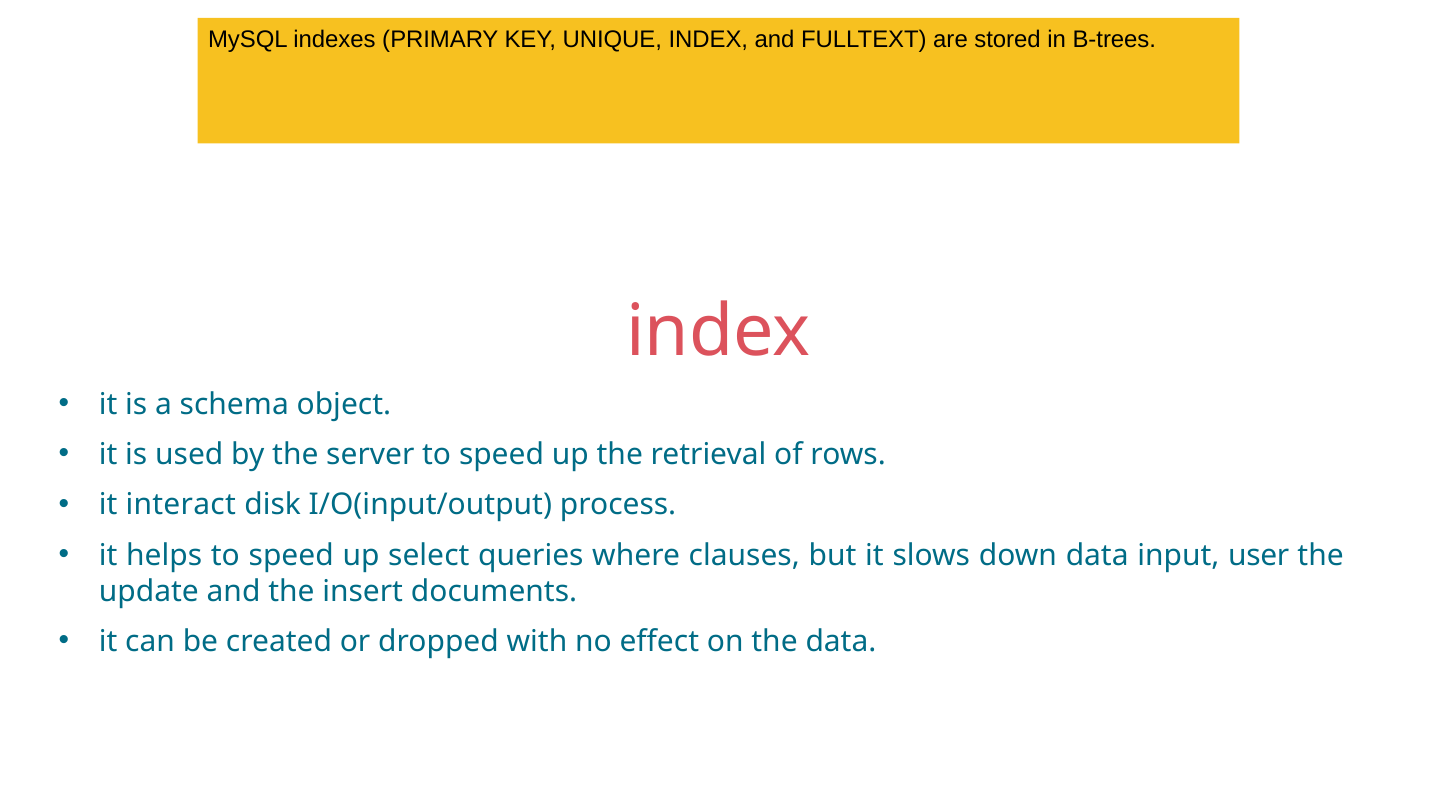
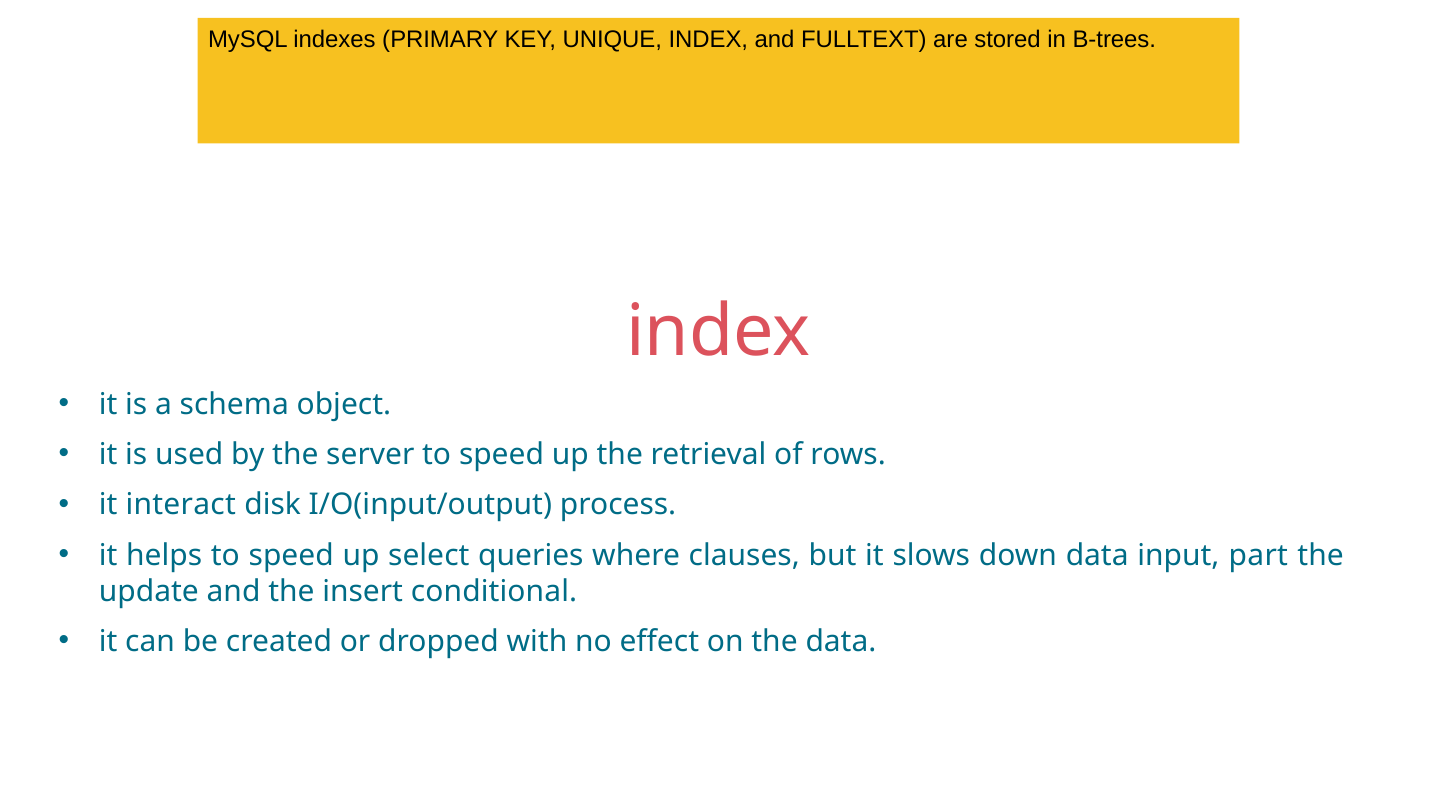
user: user -> part
documents: documents -> conditional
